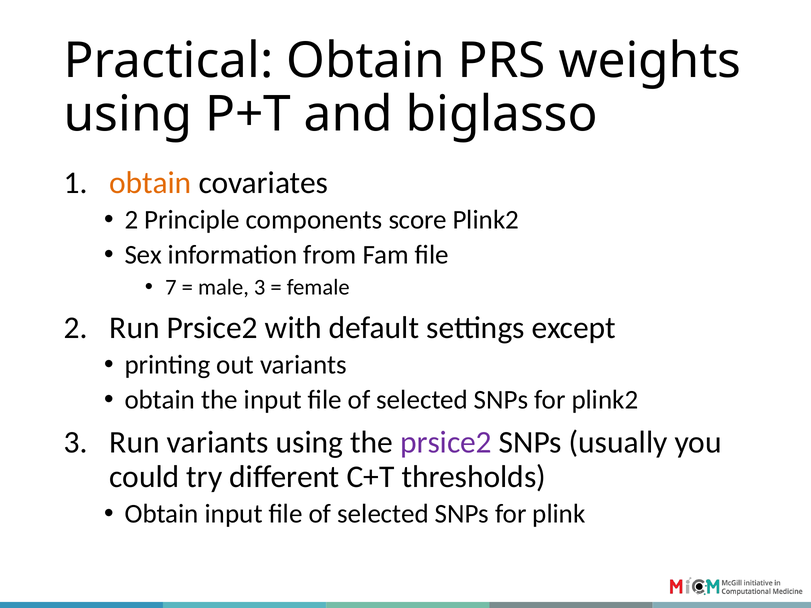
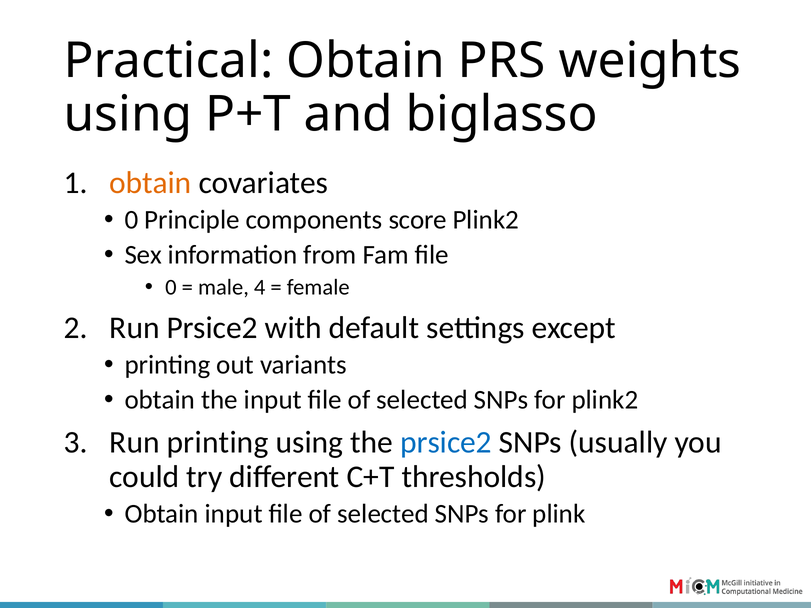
2 at (132, 220): 2 -> 0
7 at (171, 287): 7 -> 0
male 3: 3 -> 4
Run variants: variants -> printing
prsice2 at (446, 443) colour: purple -> blue
